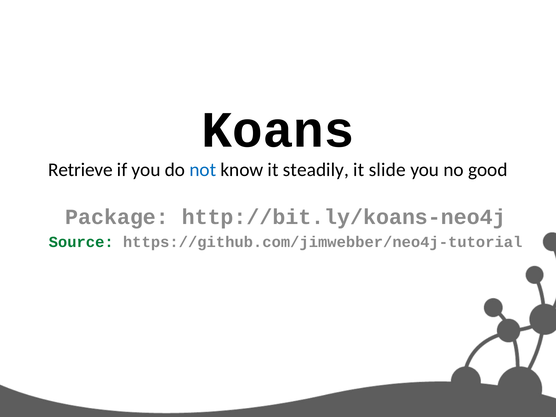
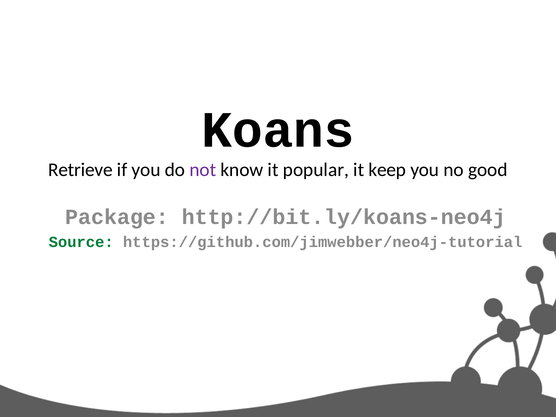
not colour: blue -> purple
steadily: steadily -> popular
slide: slide -> keep
